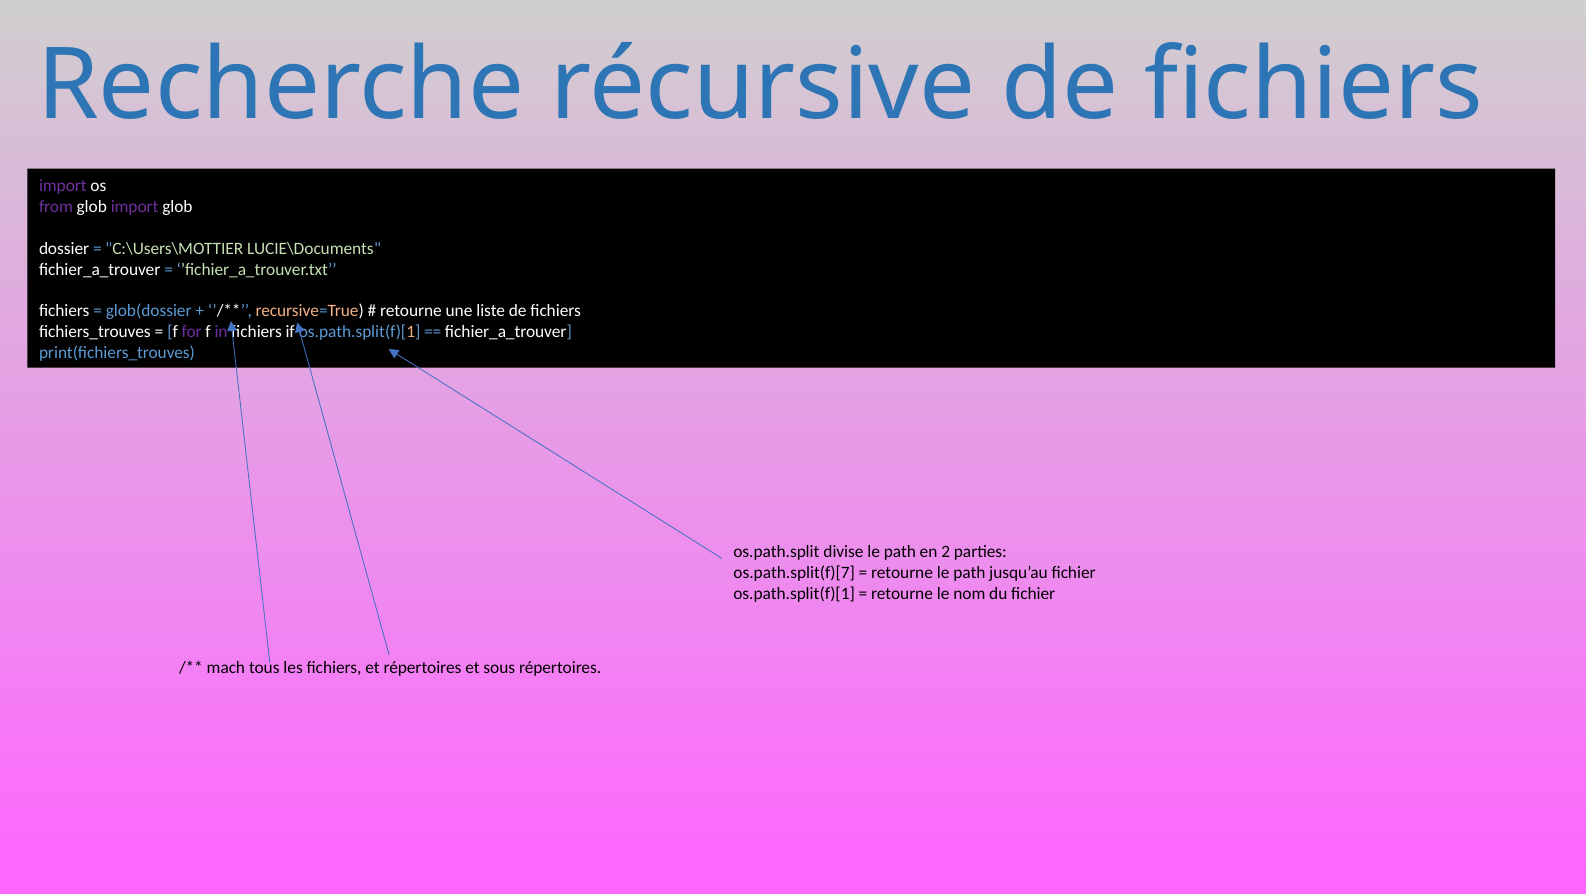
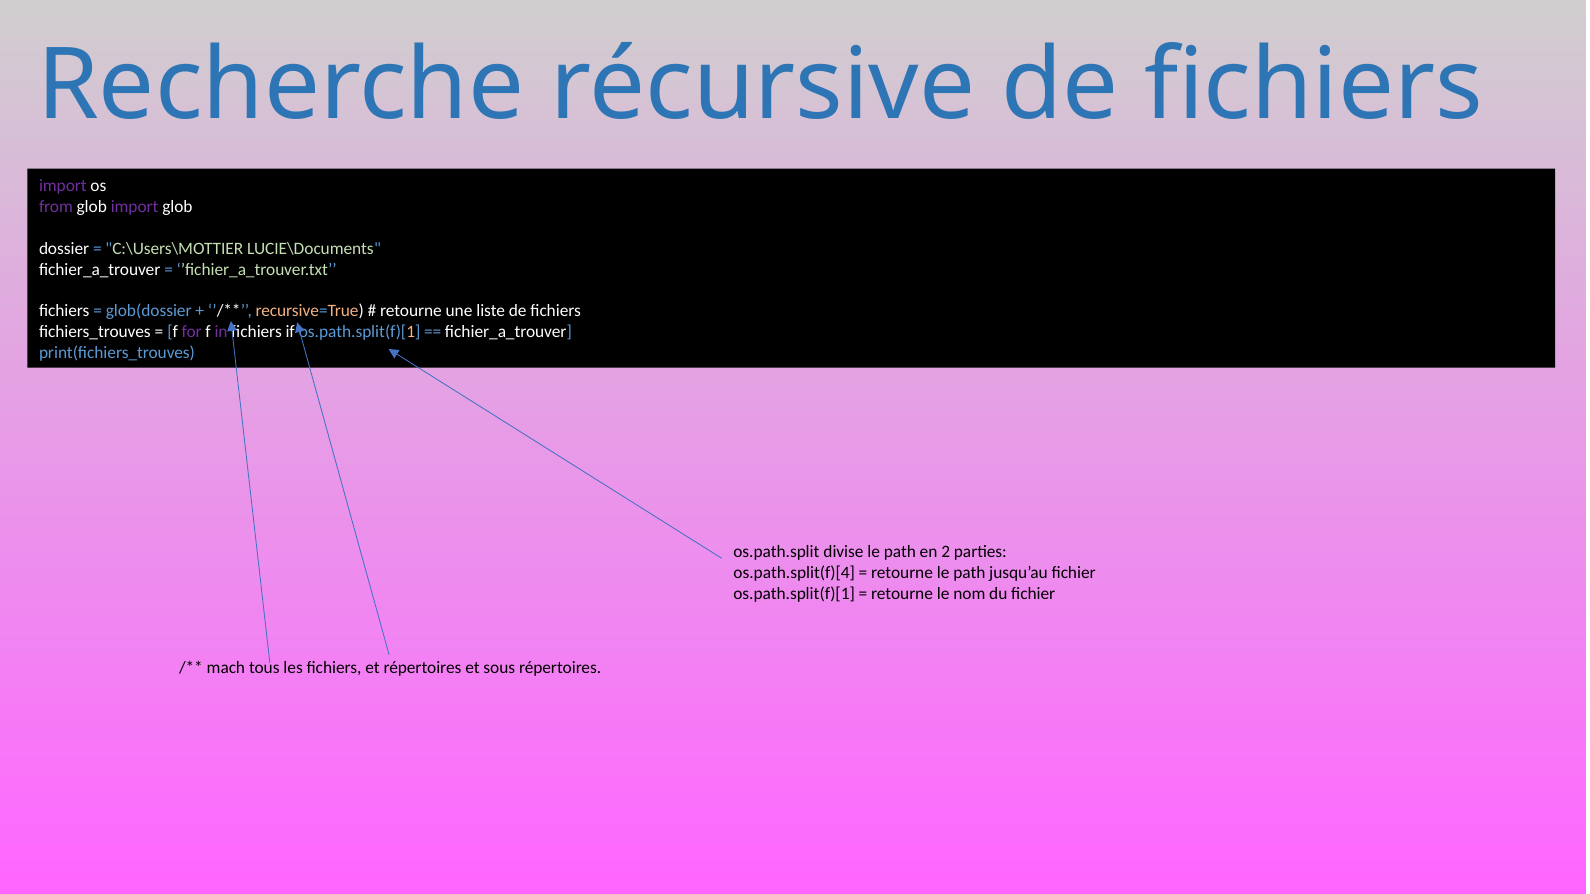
os.path.split(f)[7: os.path.split(f)[7 -> os.path.split(f)[4
